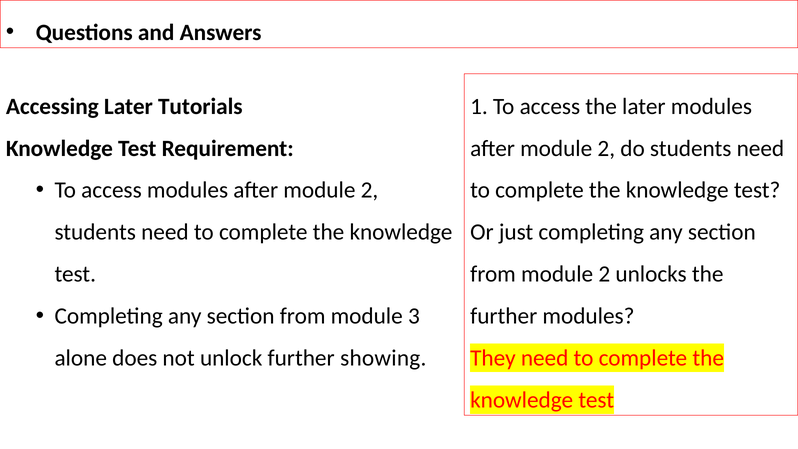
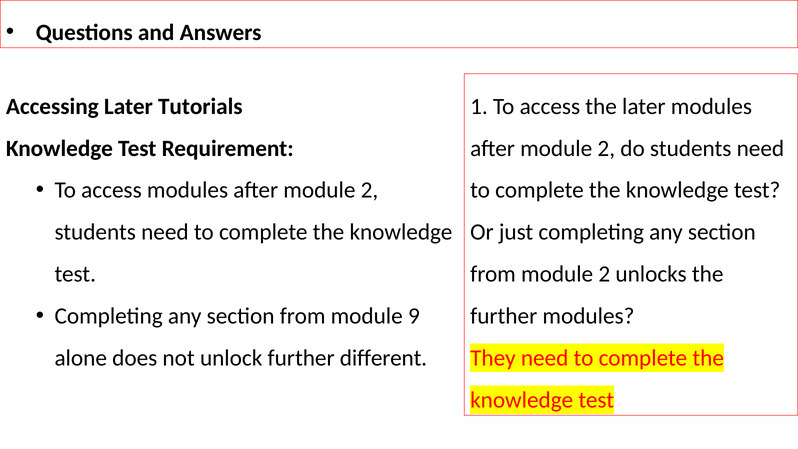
3: 3 -> 9
showing: showing -> different
